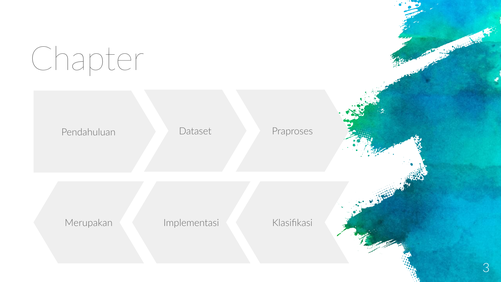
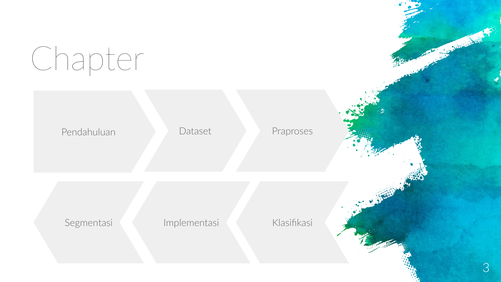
Merupakan: Merupakan -> Segmentasi
